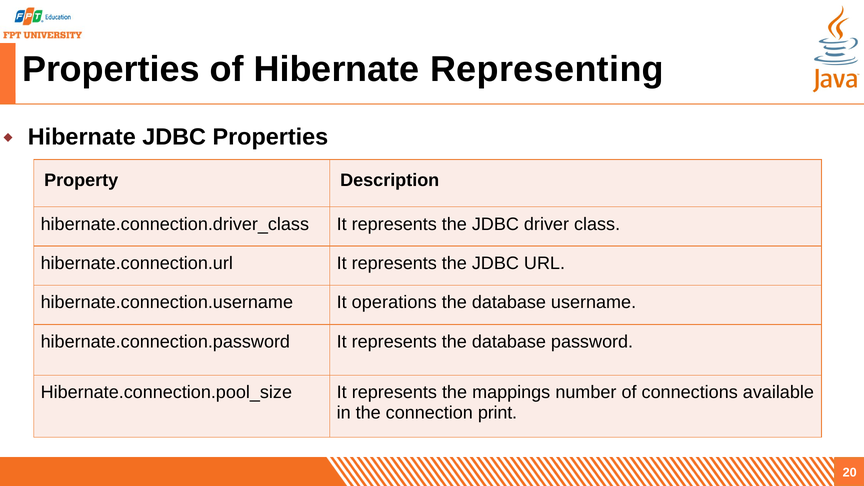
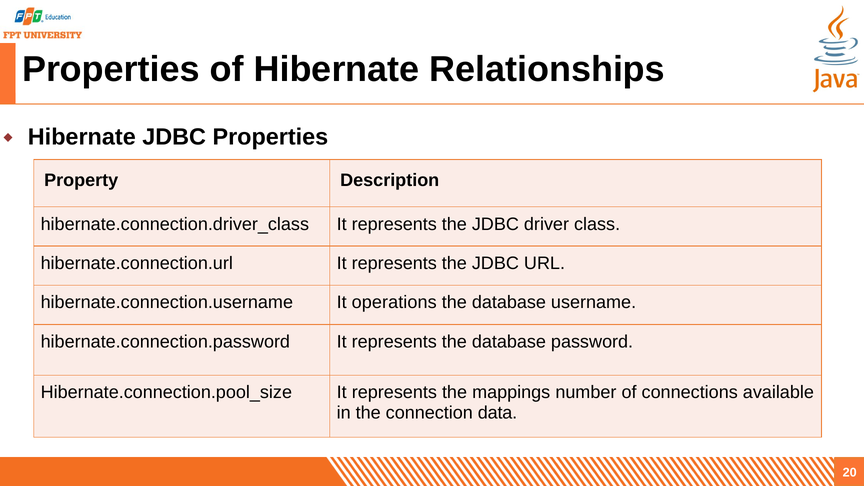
Representing: Representing -> Relationships
print: print -> data
